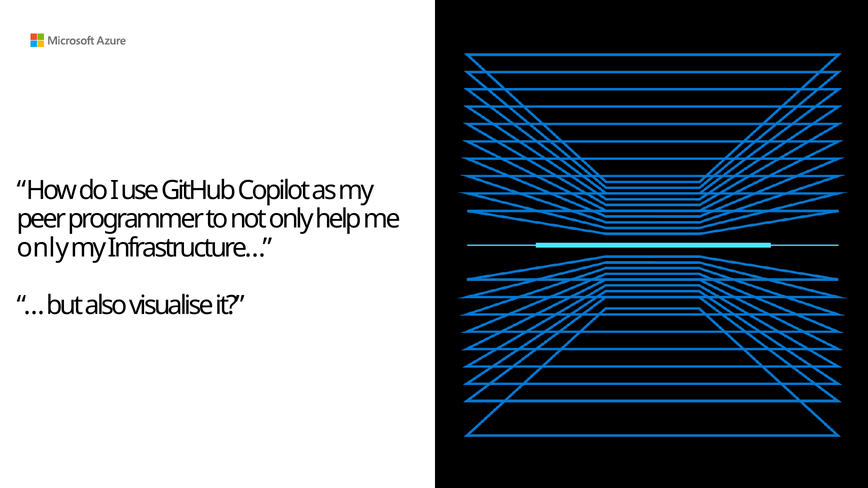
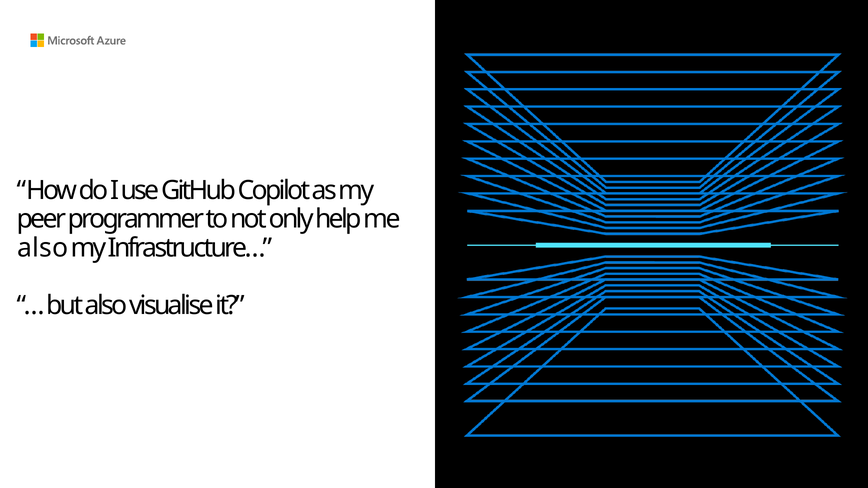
only at (43, 248): only -> also
